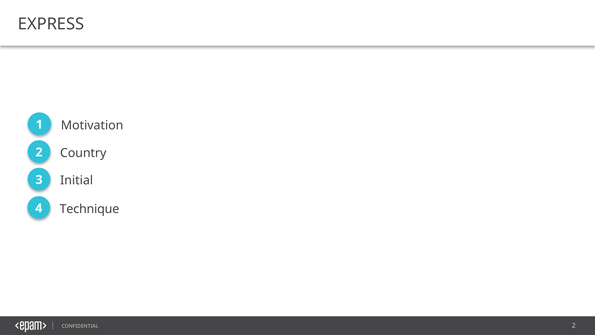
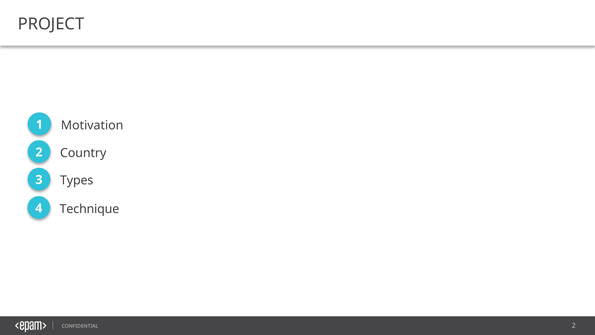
EXPRESS: EXPRESS -> PROJECT
Initial: Initial -> Types
